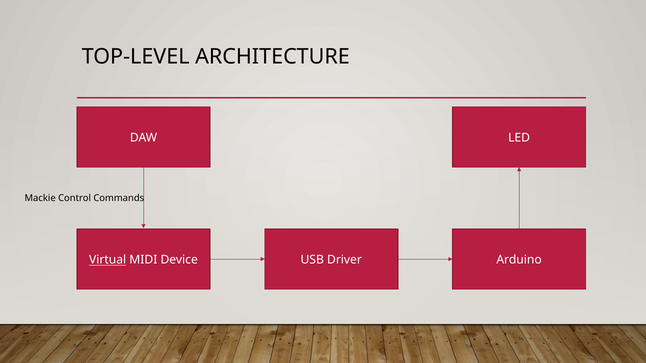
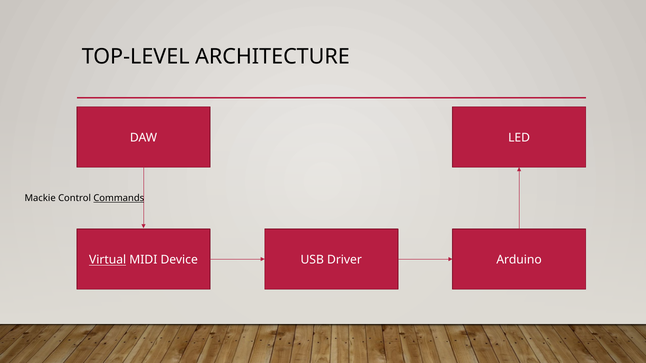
Commands underline: none -> present
